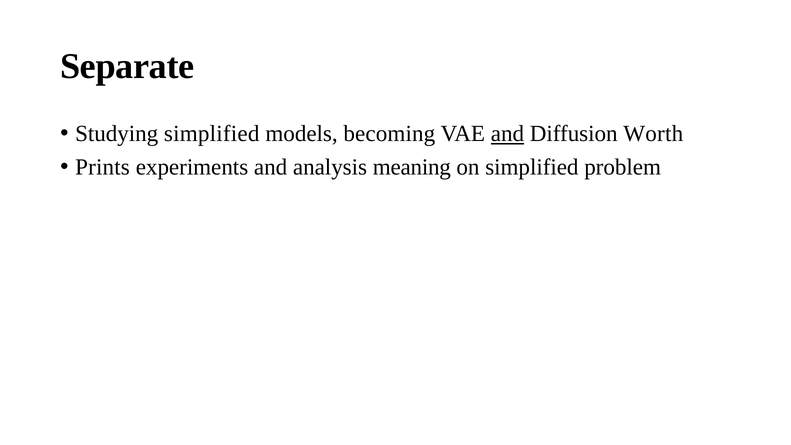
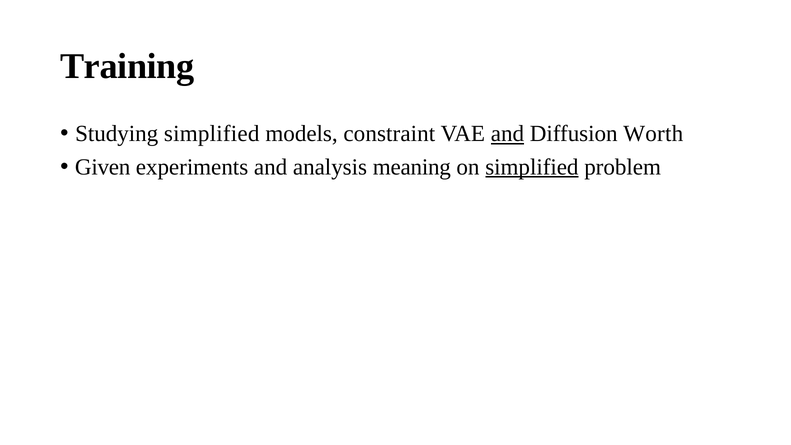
Separate: Separate -> Training
becoming: becoming -> constraint
Prints: Prints -> Given
simplified at (532, 167) underline: none -> present
